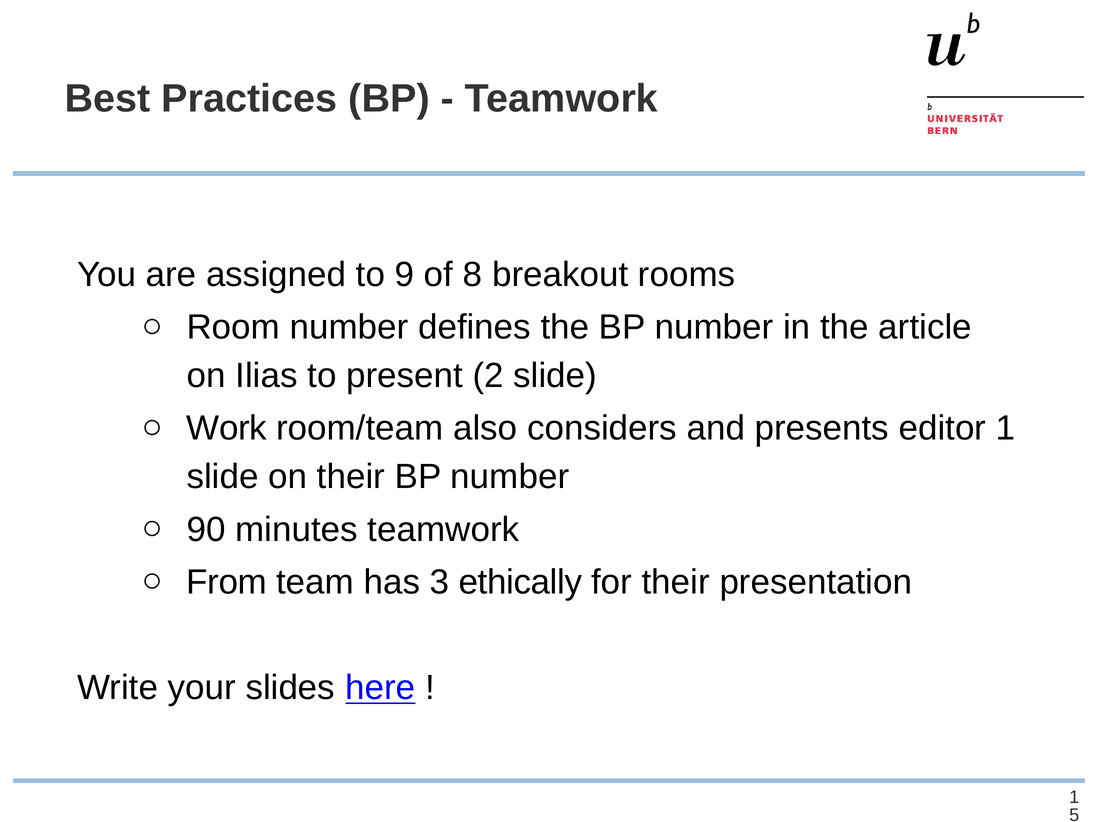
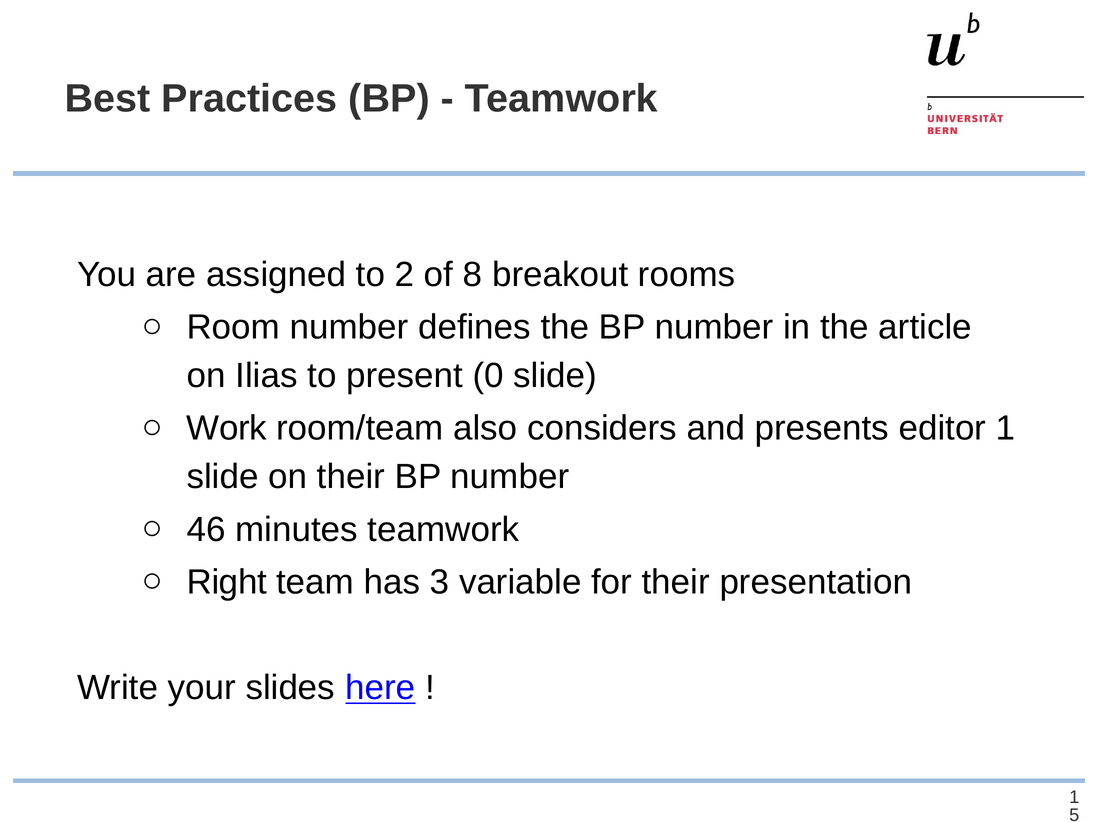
9: 9 -> 2
2: 2 -> 0
90: 90 -> 46
From: From -> Right
ethically: ethically -> variable
